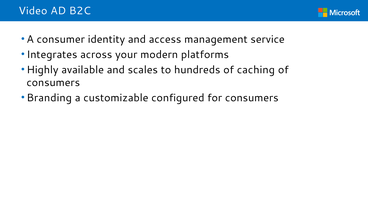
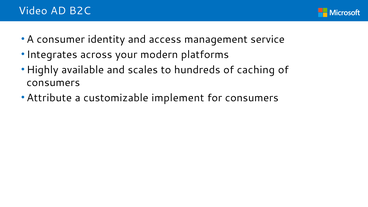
Branding: Branding -> Attribute
configured: configured -> implement
